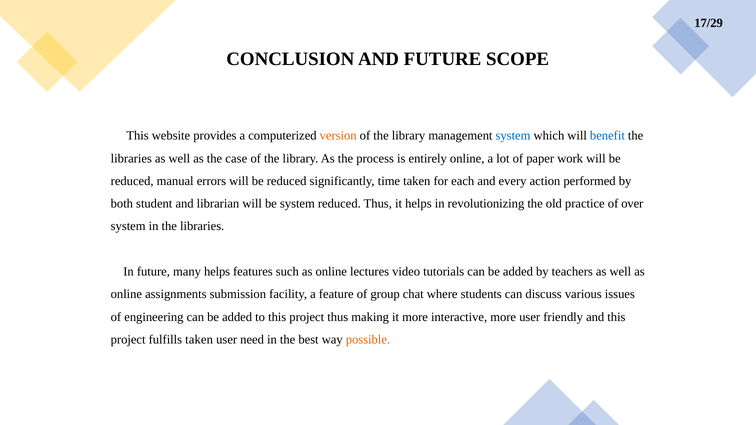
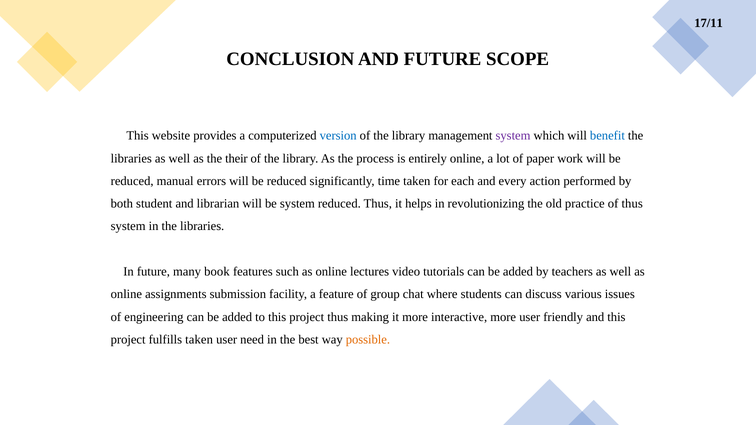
17/29: 17/29 -> 17/11
version colour: orange -> blue
system at (513, 136) colour: blue -> purple
case: case -> their
of over: over -> thus
many helps: helps -> book
